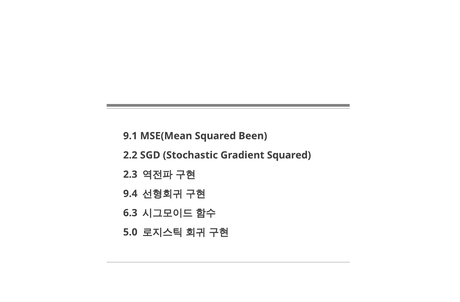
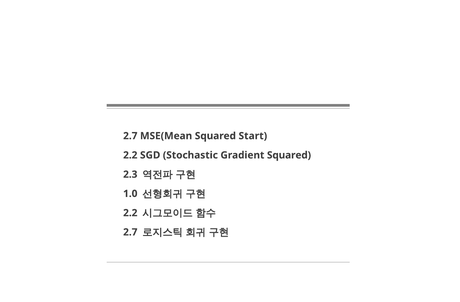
9.1 at (130, 136): 9.1 -> 2.7
Been: Been -> Start
9.4: 9.4 -> 1.0
6.3 at (130, 213): 6.3 -> 2.2
5.0 at (130, 232): 5.0 -> 2.7
